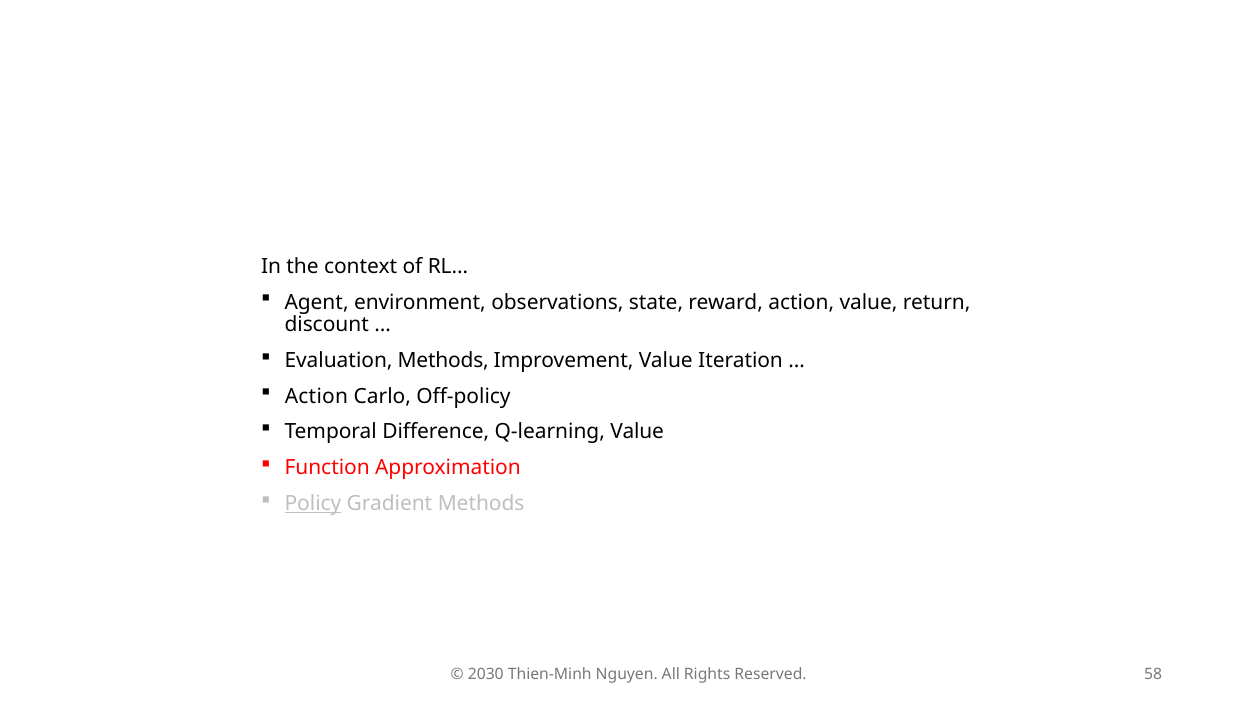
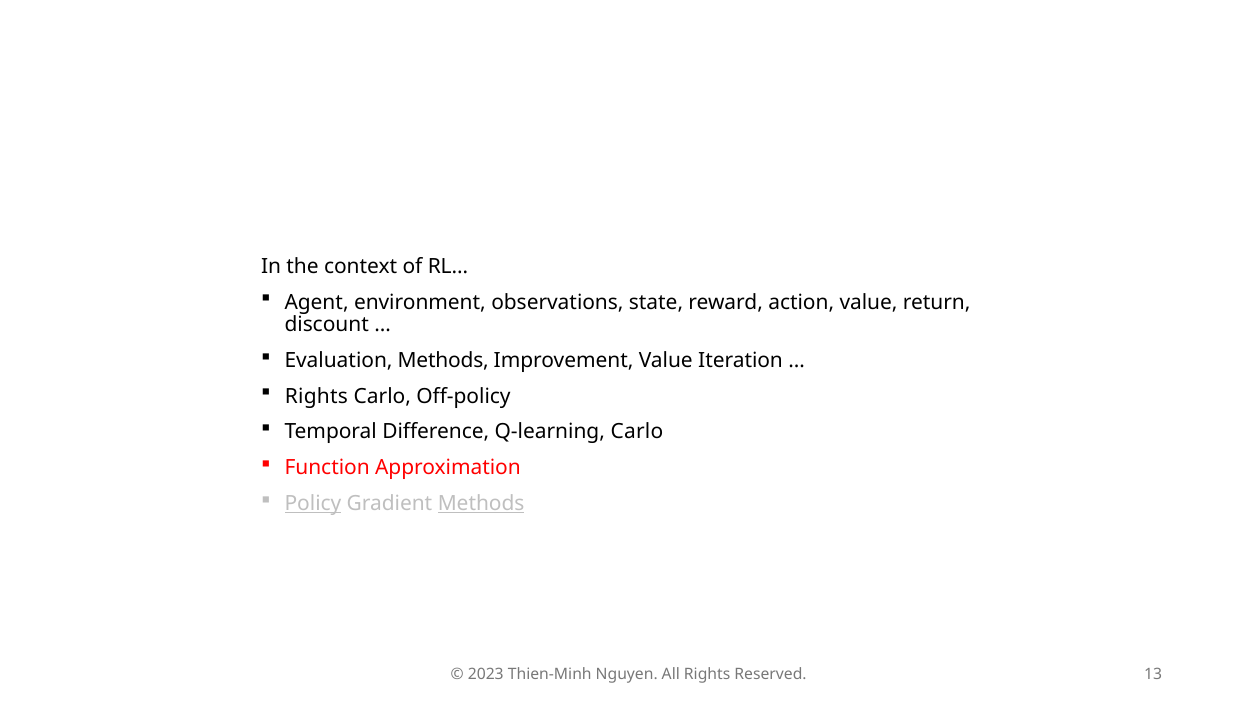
Action at (316, 396): Action -> Rights
Q-learning Value: Value -> Carlo
Methods at (481, 504) underline: none -> present
2030: 2030 -> 2023
58: 58 -> 13
